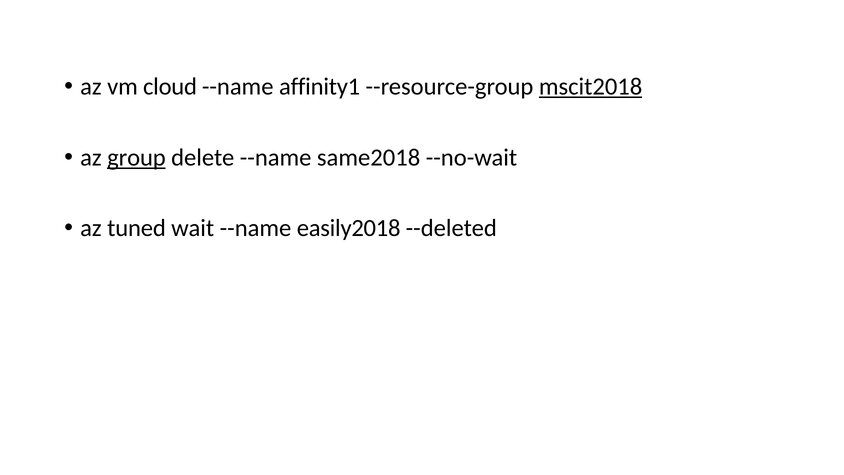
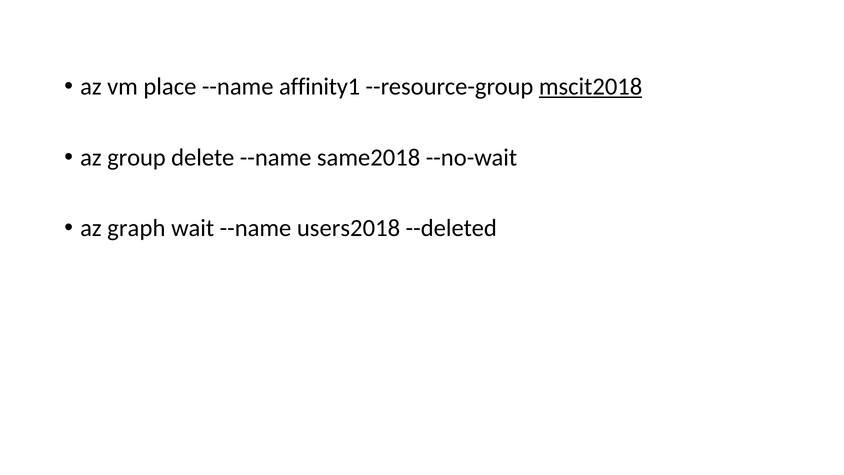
cloud: cloud -> place
group underline: present -> none
tuned: tuned -> graph
easily2018: easily2018 -> users2018
